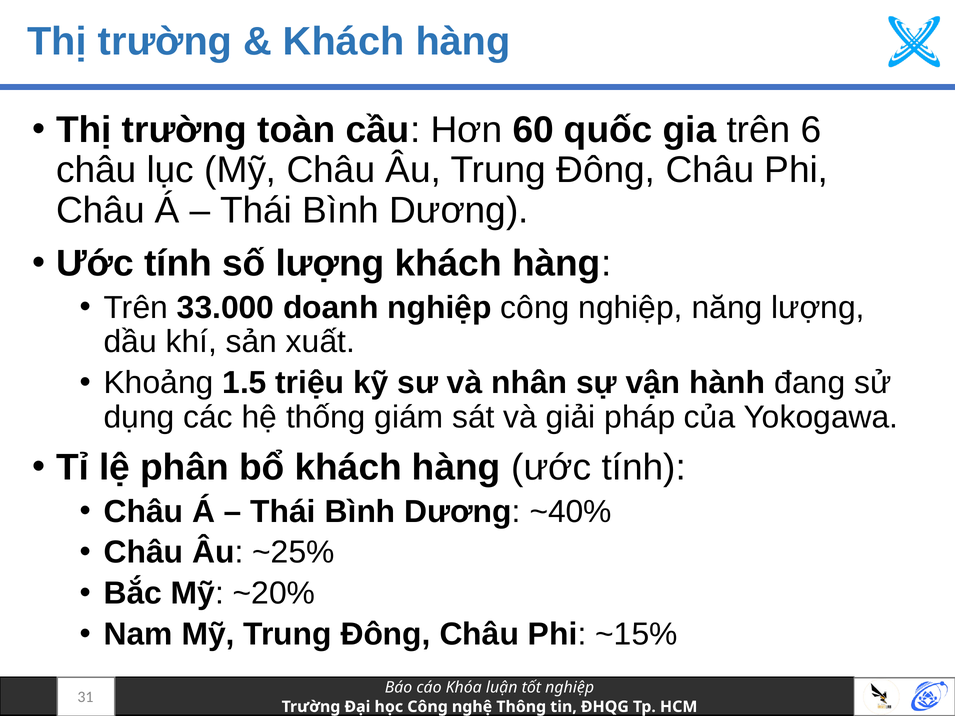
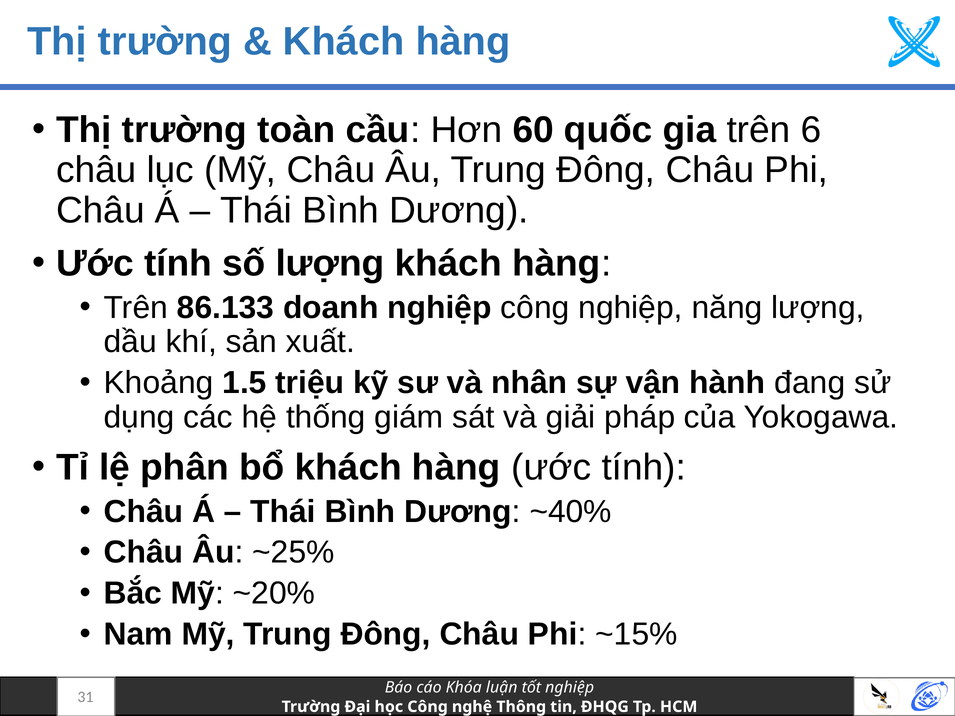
33.000: 33.000 -> 86.133
